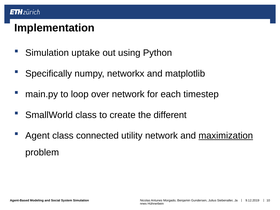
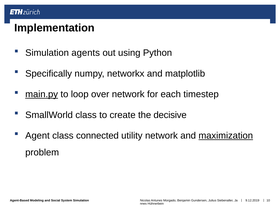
uptake: uptake -> agents
main.py underline: none -> present
different: different -> decisive
